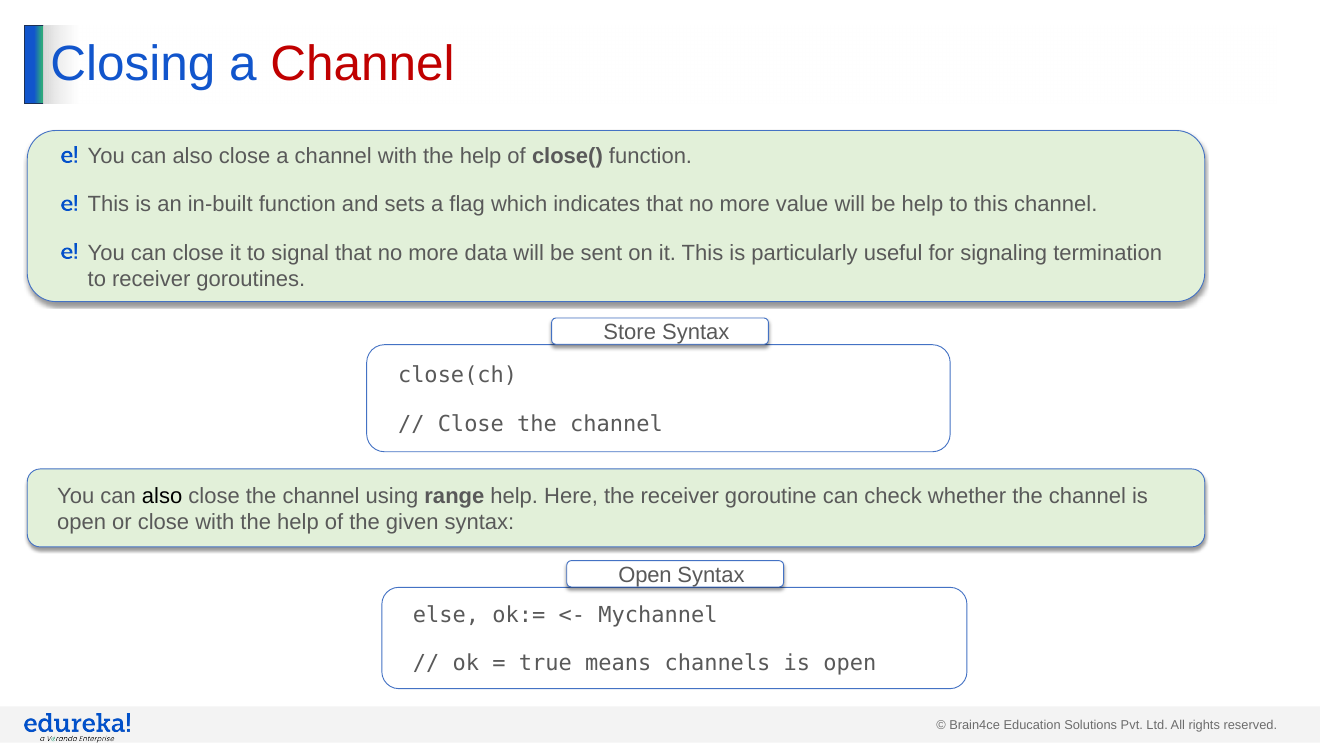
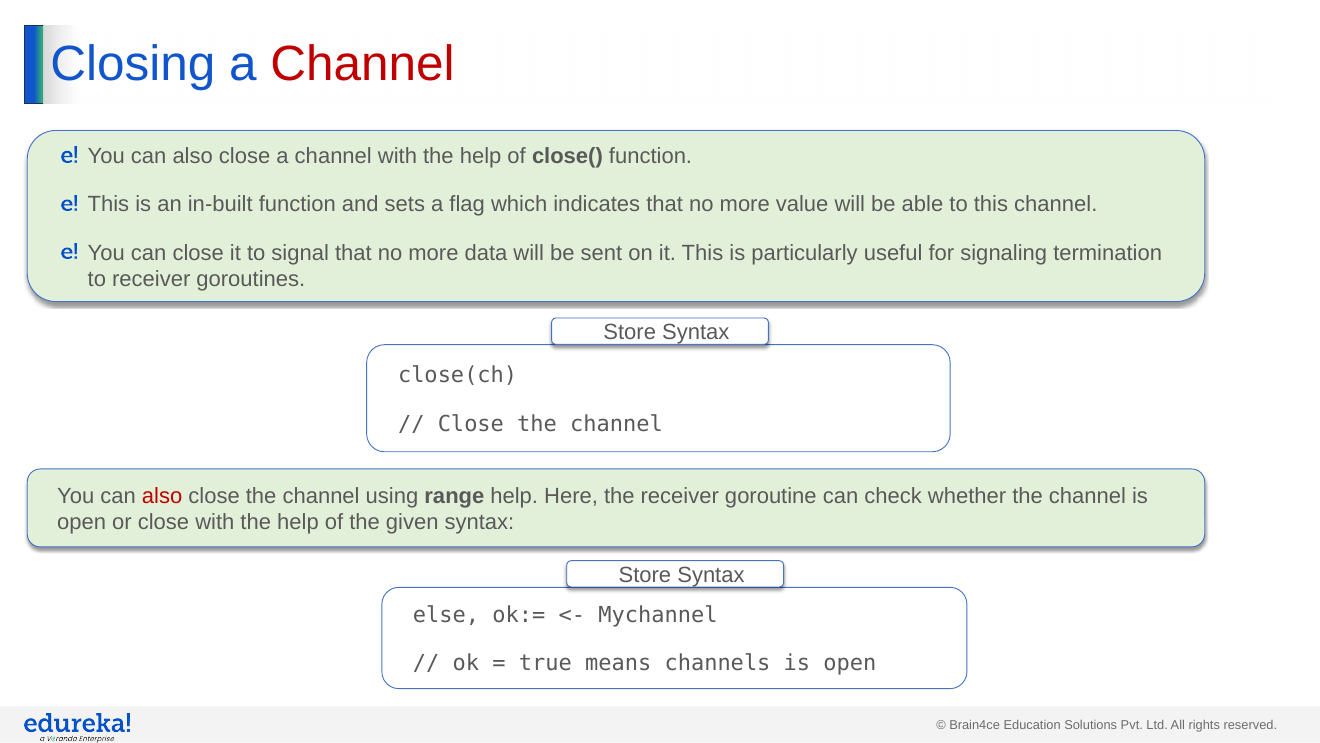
be help: help -> able
also at (162, 496) colour: black -> red
Open at (645, 575): Open -> Store
